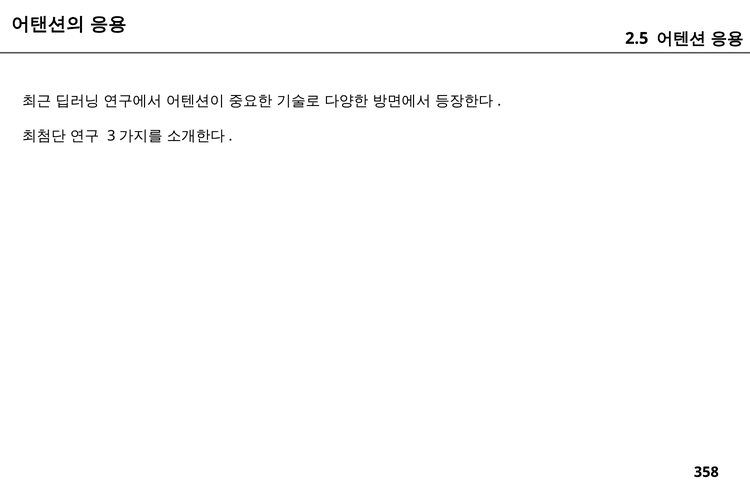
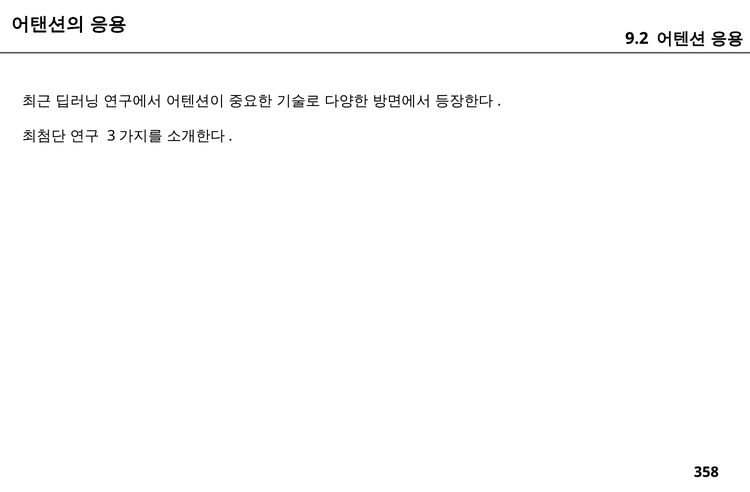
2.5: 2.5 -> 9.2
